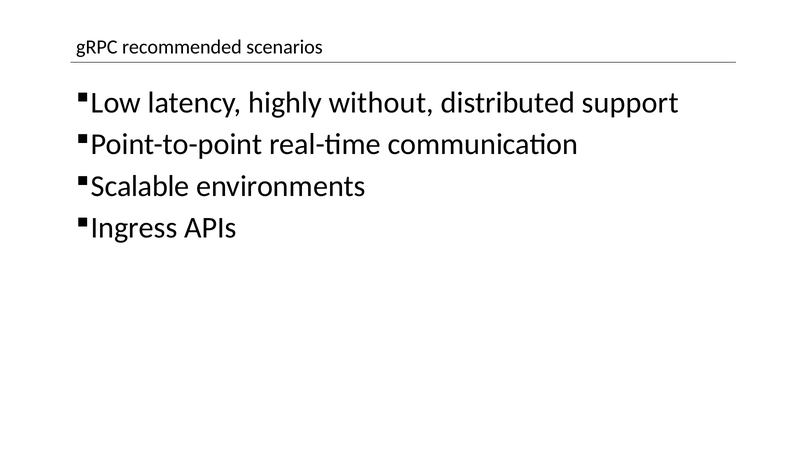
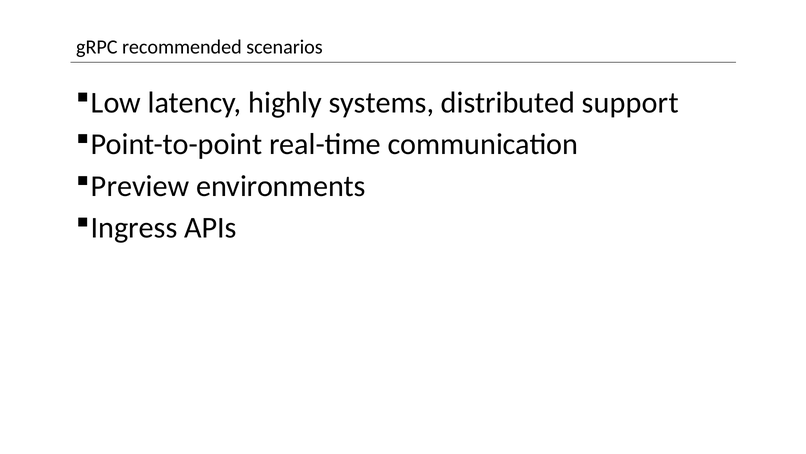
without: without -> systems
Scalable: Scalable -> Preview
